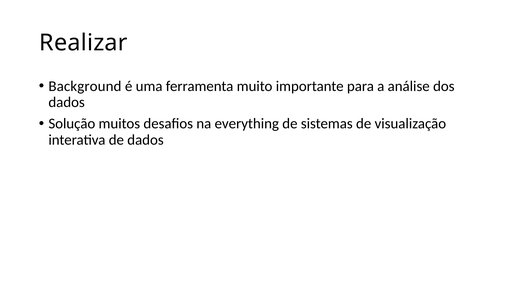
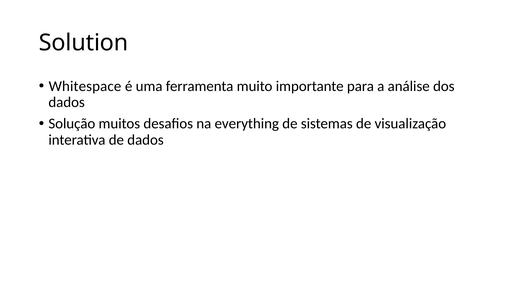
Realizar: Realizar -> Solution
Background: Background -> Whitespace
